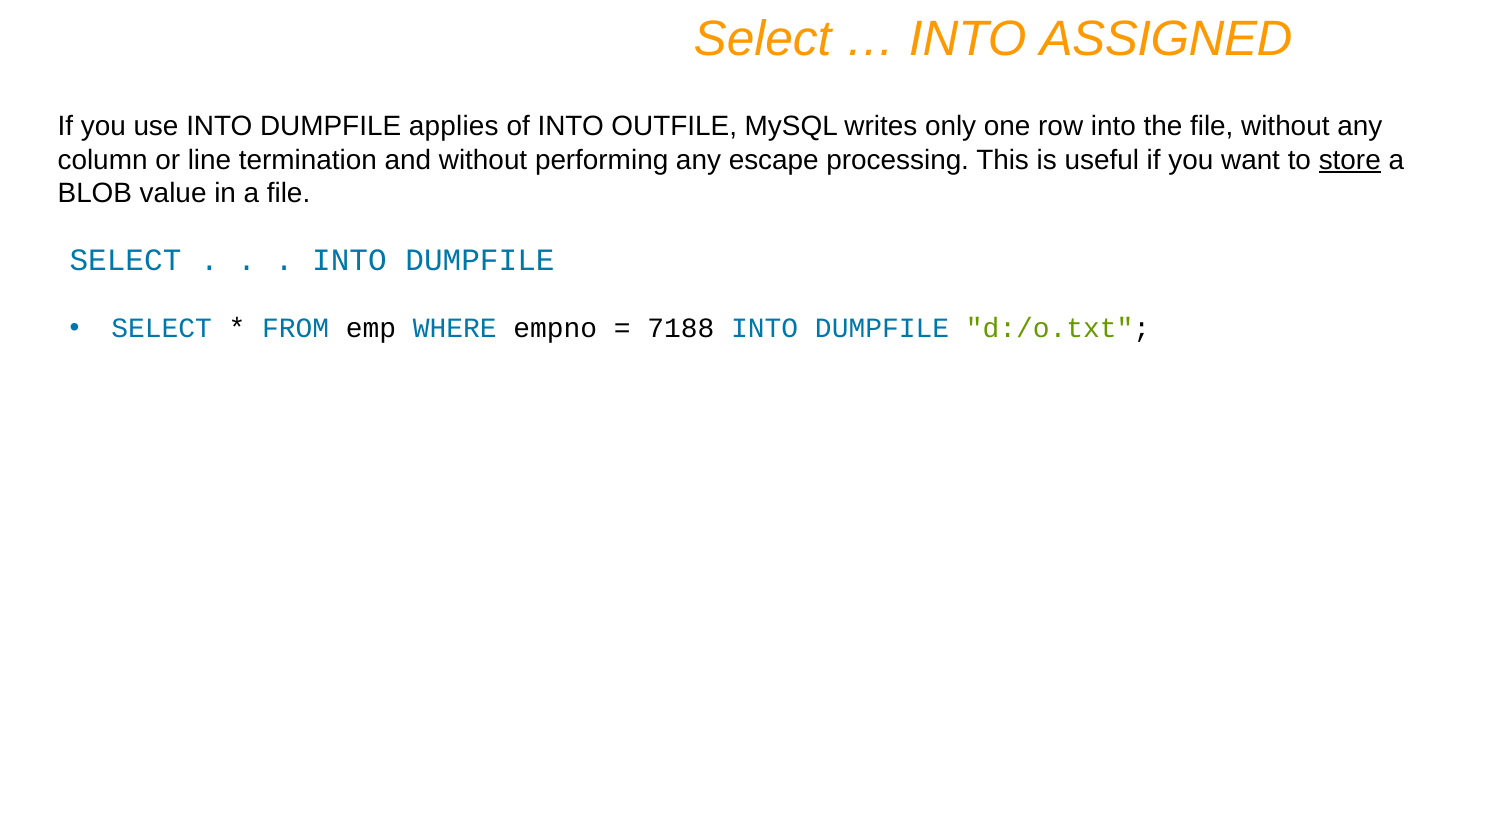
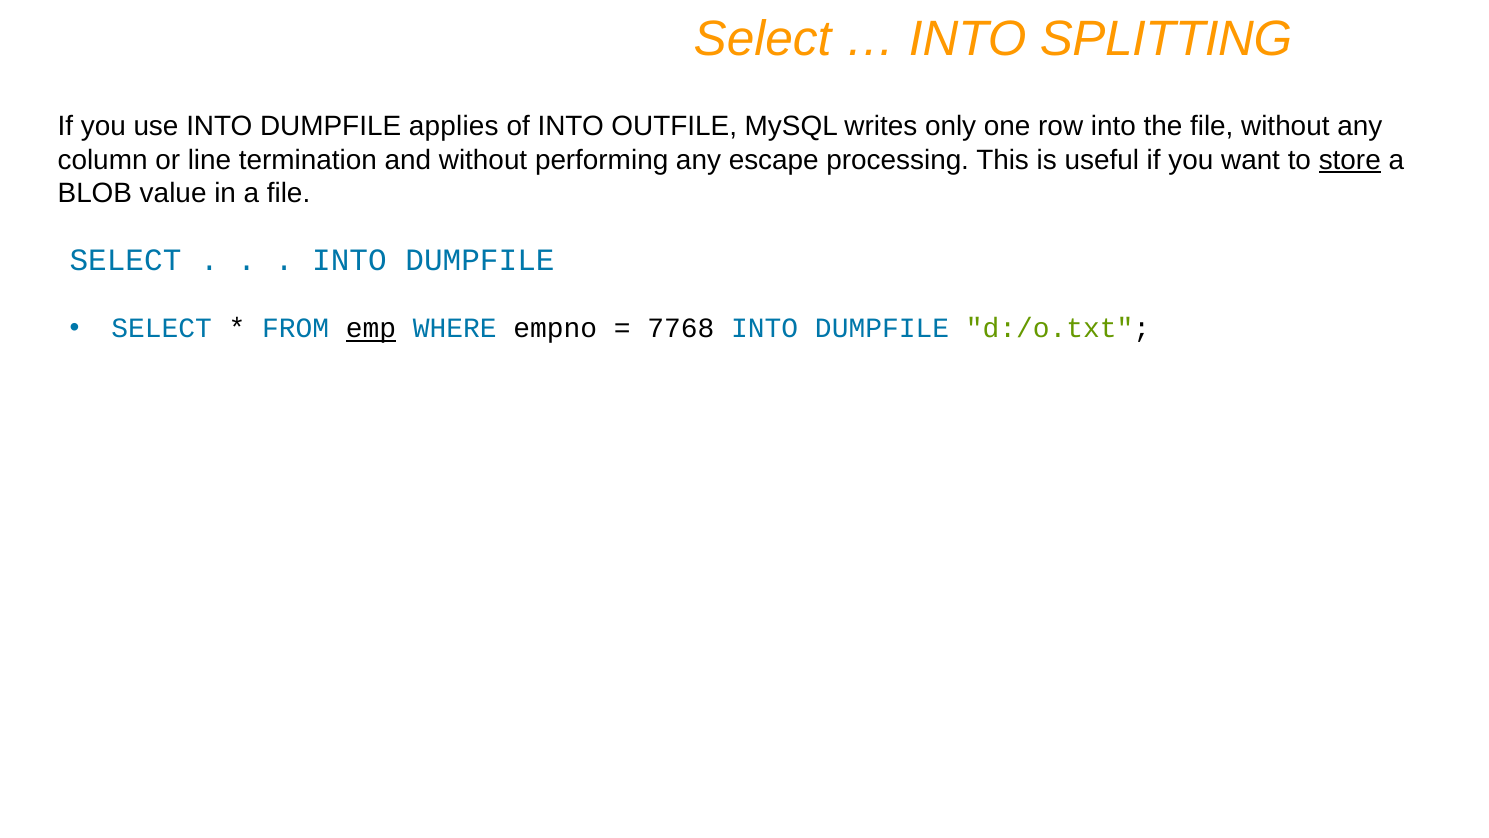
ASSIGNED: ASSIGNED -> SPLITTING
emp underline: none -> present
7188: 7188 -> 7768
